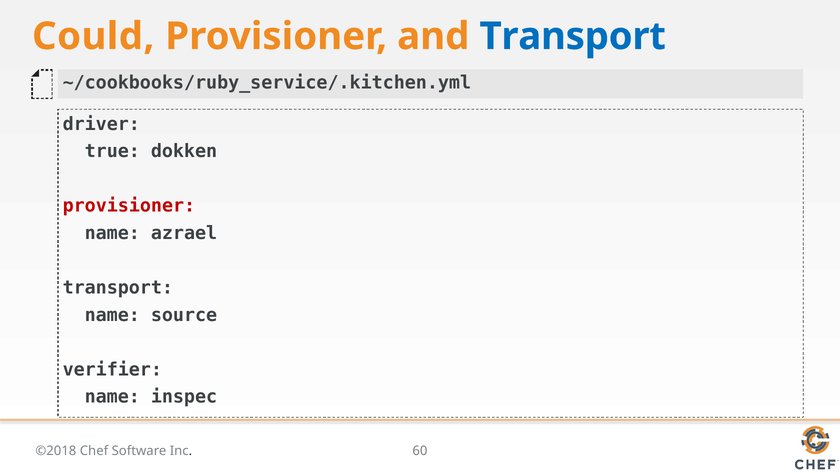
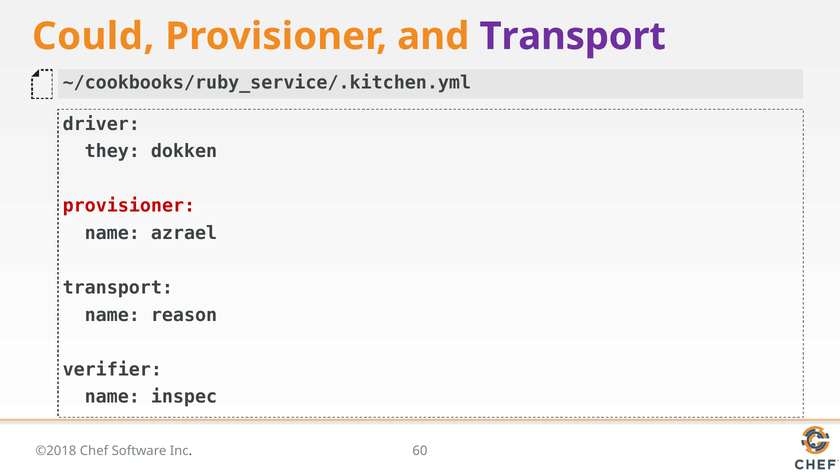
Transport at (573, 36) colour: blue -> purple
true: true -> they
source: source -> reason
